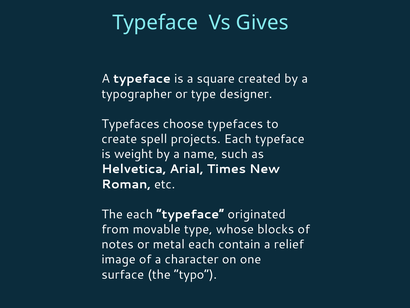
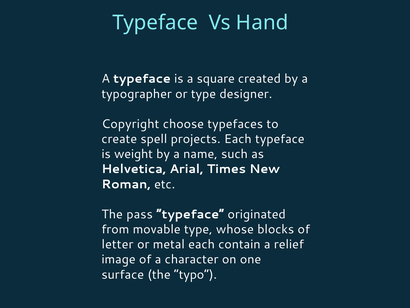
Gives: Gives -> Hand
Typefaces at (130, 124): Typefaces -> Copyright
The each: each -> pass
notes: notes -> letter
